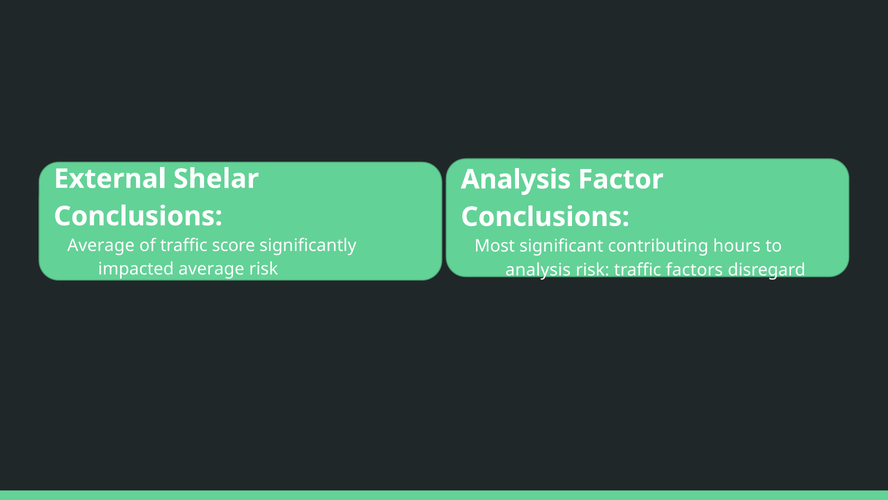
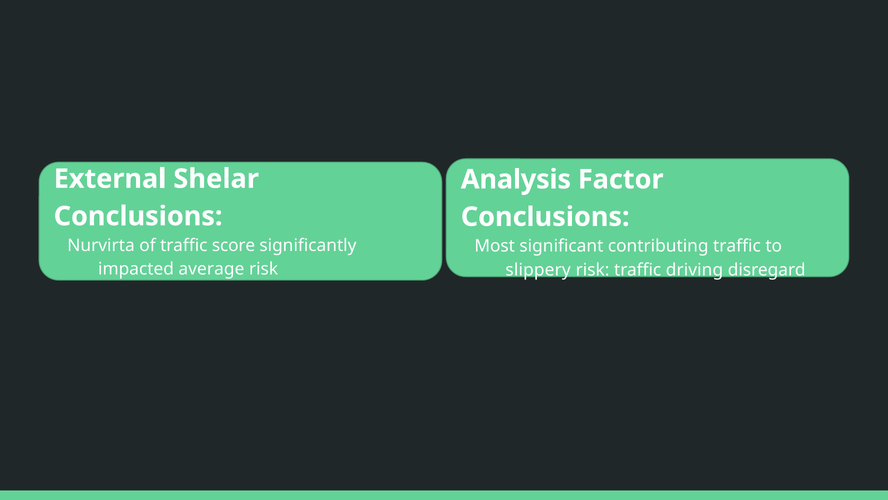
Average at (101, 245): Average -> Nurvirta
contributing hours: hours -> traffic
analysis at (538, 270): analysis -> slippery
factors: factors -> driving
